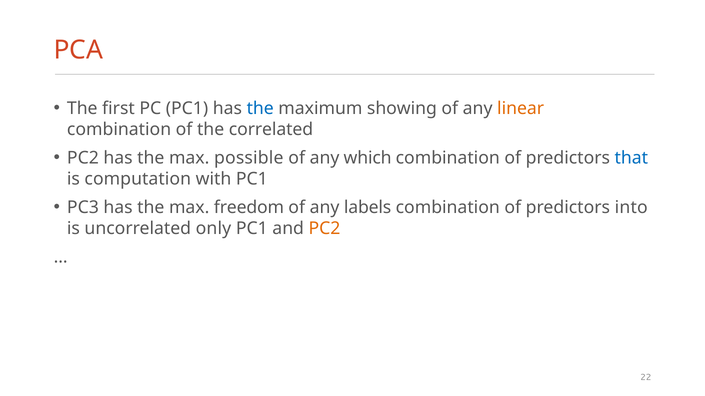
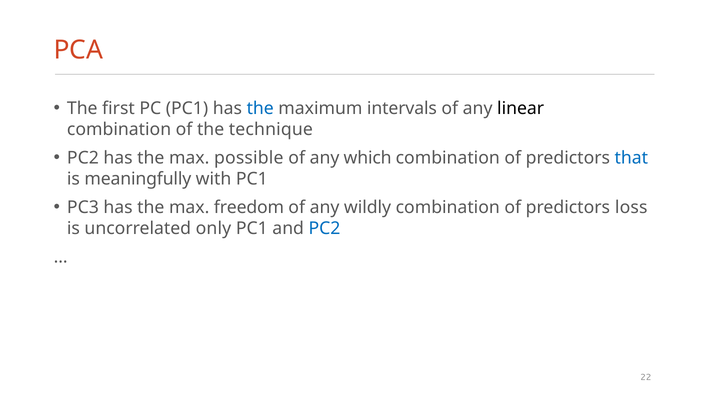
showing: showing -> intervals
linear colour: orange -> black
correlated: correlated -> technique
computation: computation -> meaningfully
labels: labels -> wildly
into: into -> loss
PC2 at (324, 229) colour: orange -> blue
